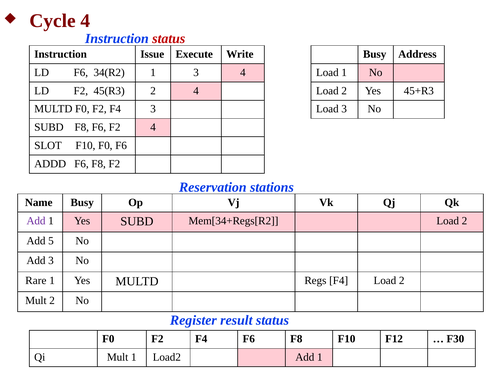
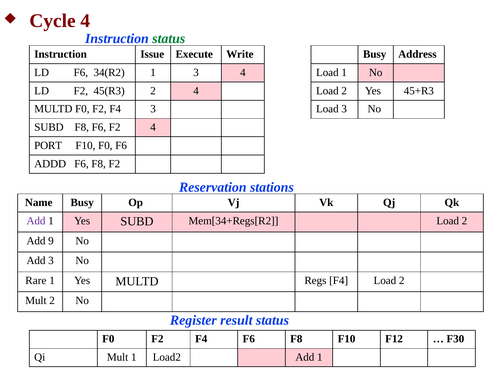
status at (169, 39) colour: red -> green
SLOT: SLOT -> PORT
5: 5 -> 9
